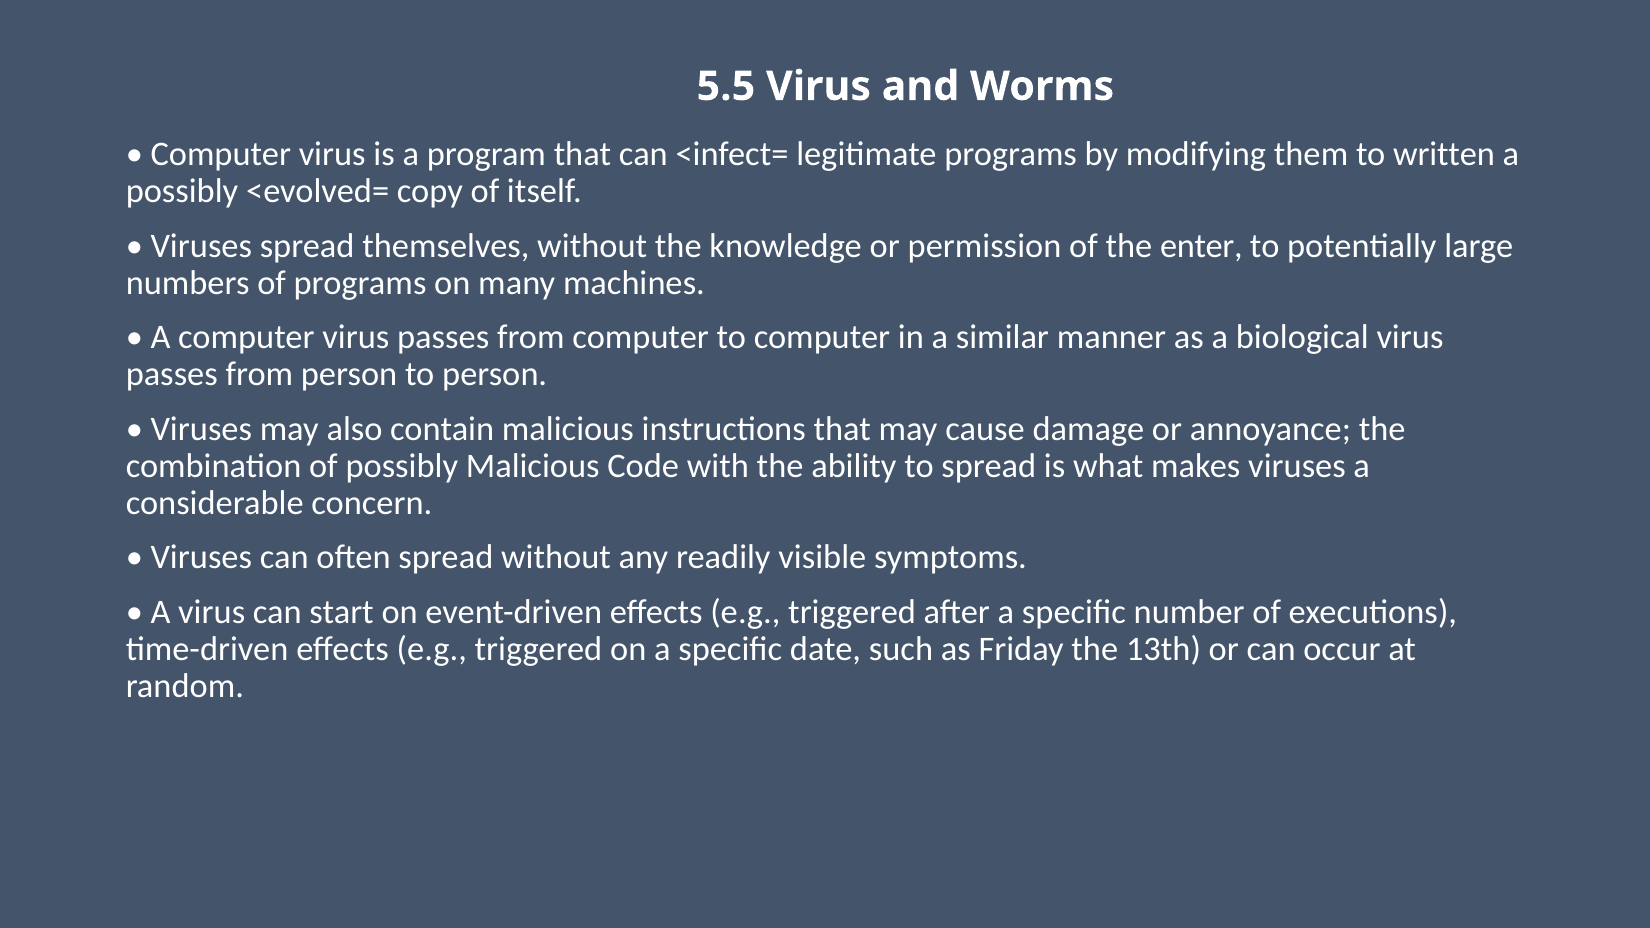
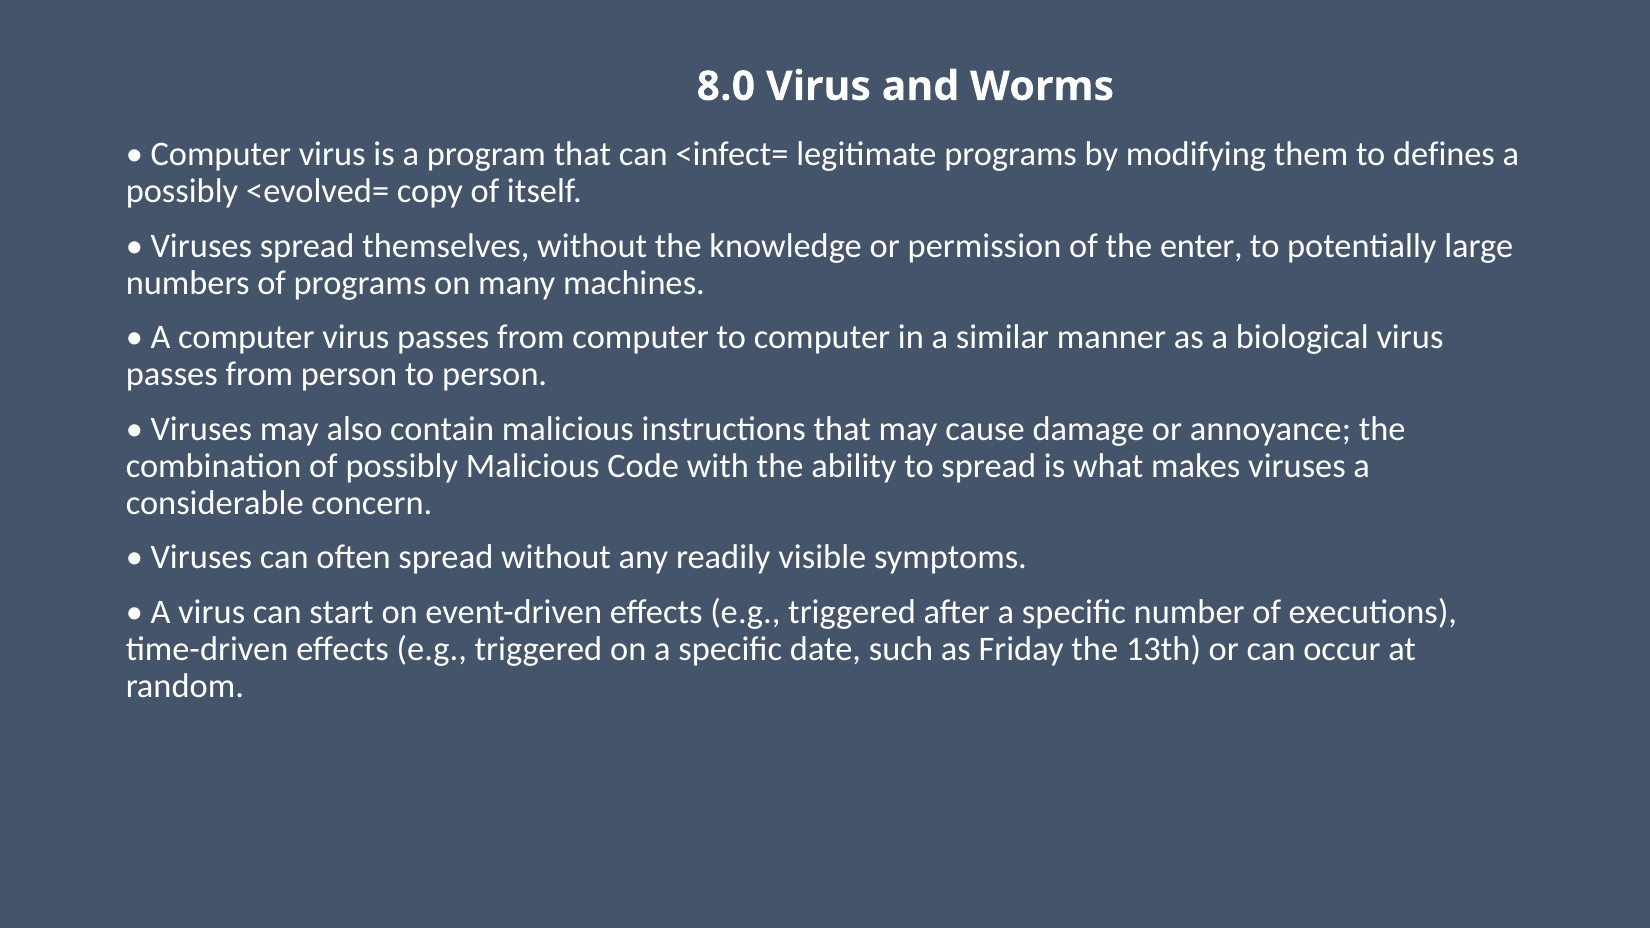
5.5: 5.5 -> 8.0
written: written -> defines
